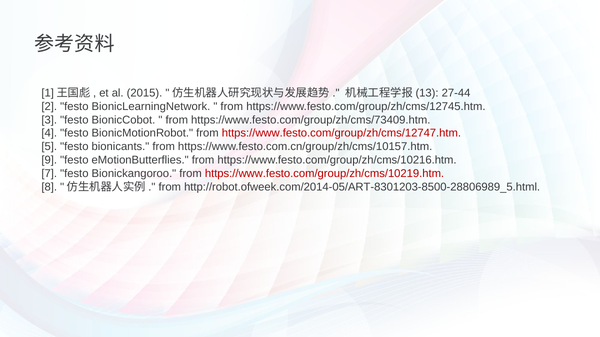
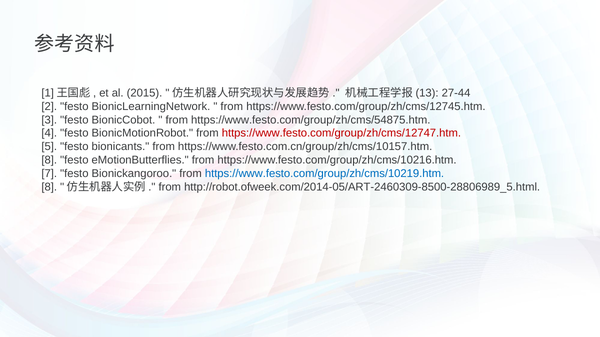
https://www.festo.com/group/zh/cms/73409.htm: https://www.festo.com/group/zh/cms/73409.htm -> https://www.festo.com/group/zh/cms/54875.htm
9 at (49, 160): 9 -> 8
https://www.festo.com/group/zh/cms/10219.htm colour: red -> blue
http://robot.ofweek.com/2014-05/ART-8301203-8500-28806989_5.html: http://robot.ofweek.com/2014-05/ART-8301203-8500-28806989_5.html -> http://robot.ofweek.com/2014-05/ART-2460309-8500-28806989_5.html
